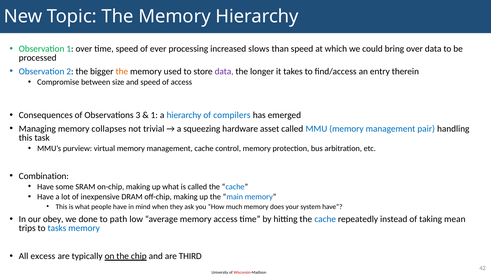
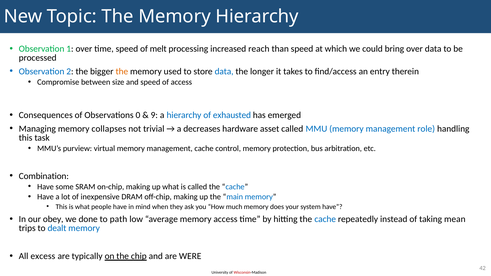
ever: ever -> melt
slows: slows -> reach
data at (224, 71) colour: purple -> blue
3: 3 -> 0
1 at (154, 115): 1 -> 9
compilers: compilers -> exhausted
squeezing: squeezing -> decreases
pair: pair -> role
tasks: tasks -> dealt
THIRD: THIRD -> WERE
